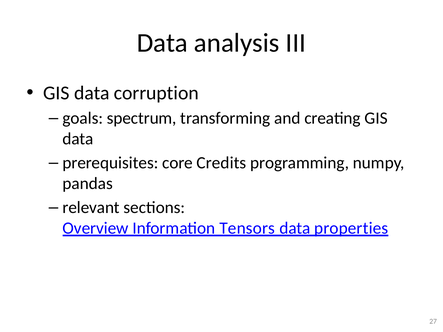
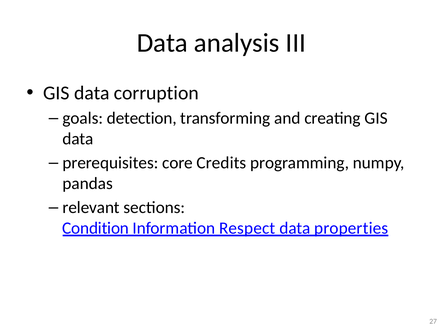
spectrum: spectrum -> detection
Overview: Overview -> Condition
Tensors: Tensors -> Respect
